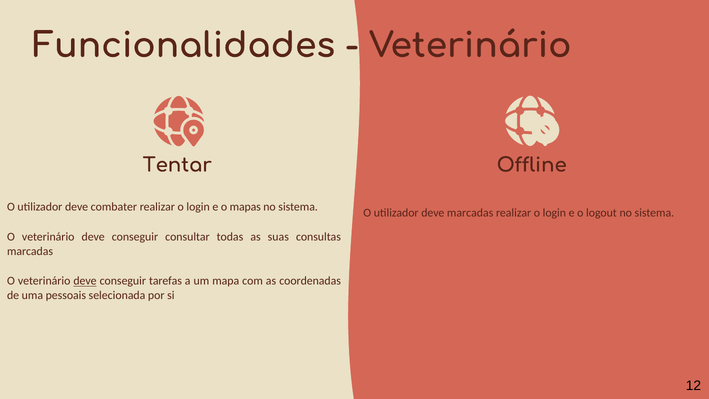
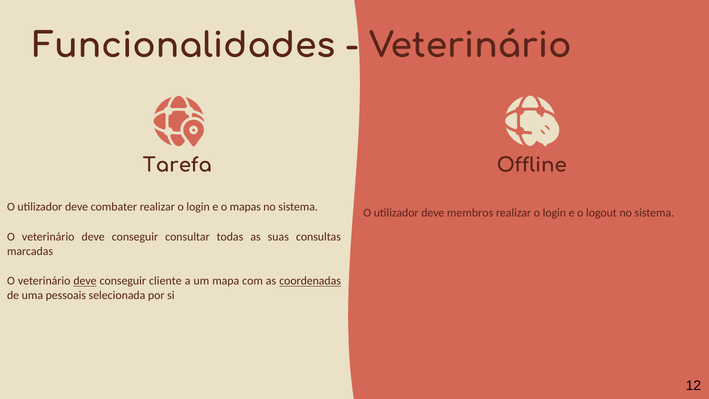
Tentar: Tentar -> Tarefa
deve marcadas: marcadas -> membros
tarefas: tarefas -> cliente
coordenadas underline: none -> present
